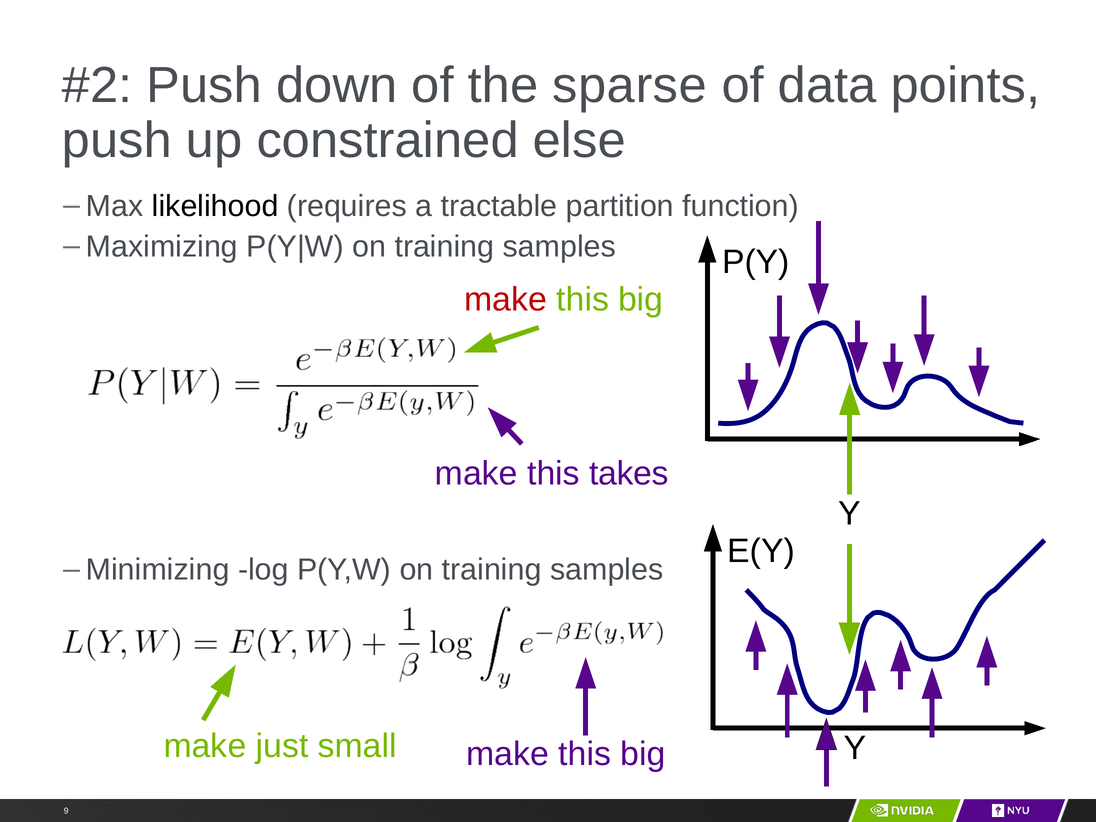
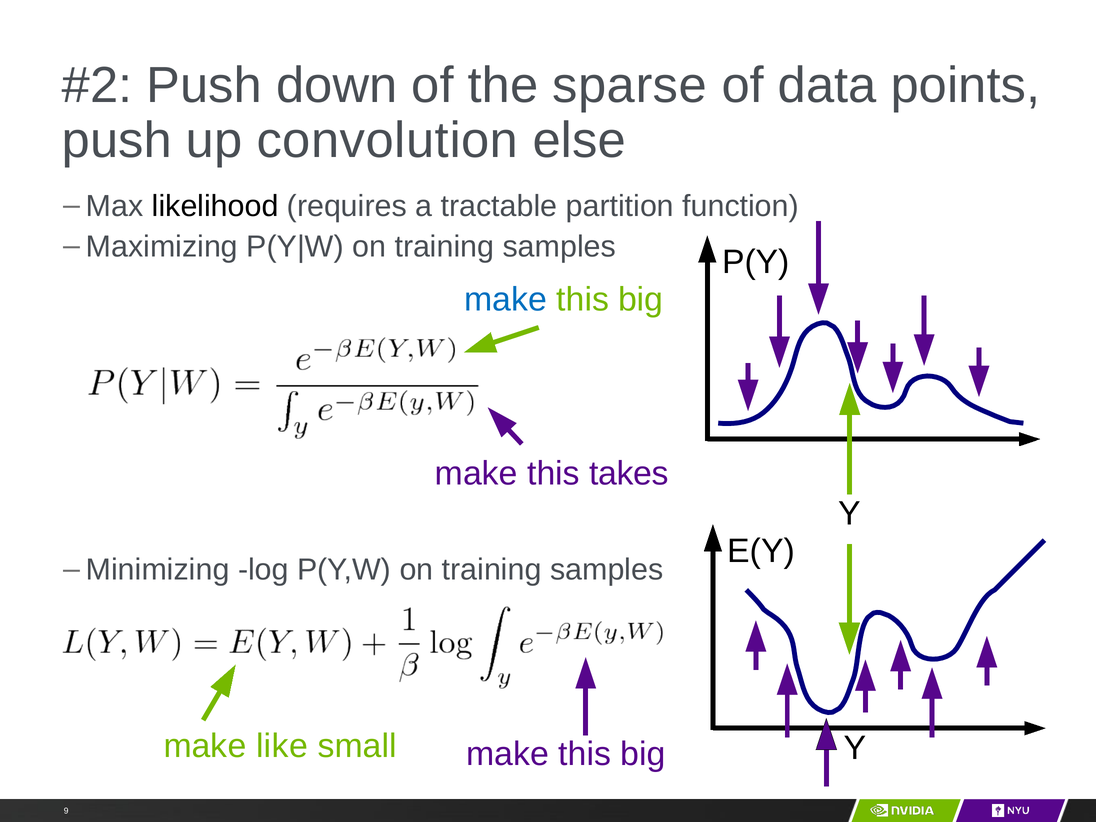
constrained: constrained -> convolution
make at (505, 300) colour: red -> blue
just: just -> like
